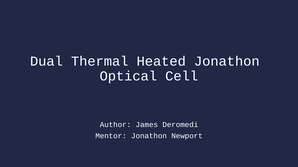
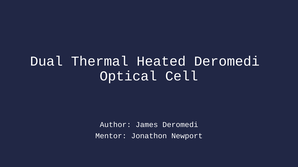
Heated Jonathon: Jonathon -> Deromedi
